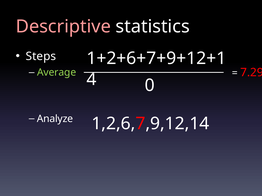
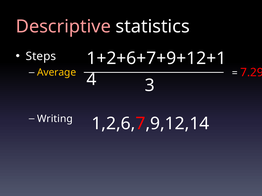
Average colour: light green -> yellow
0: 0 -> 3
Analyze: Analyze -> Writing
